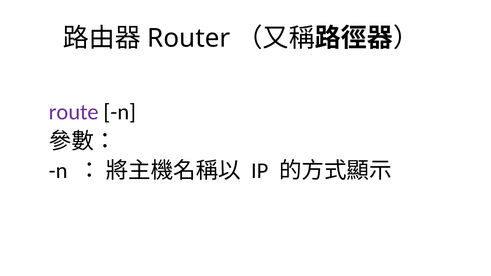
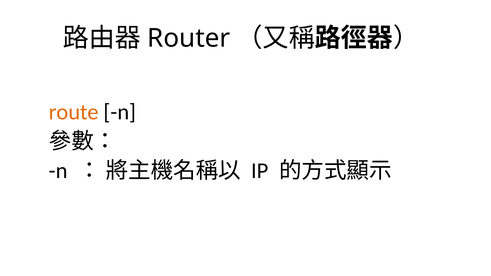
route colour: purple -> orange
